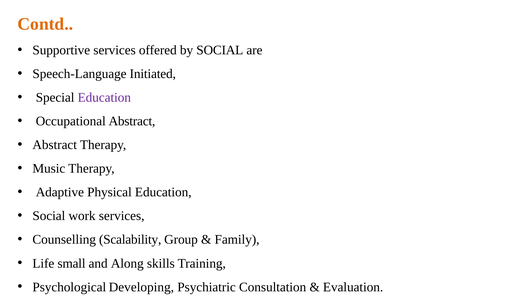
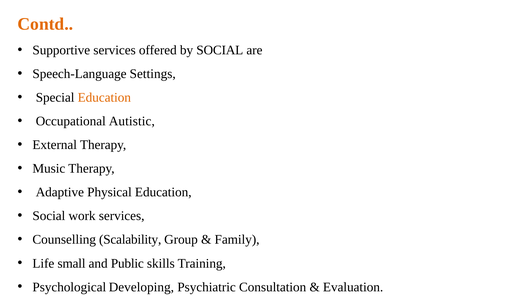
Initiated: Initiated -> Settings
Education at (104, 98) colour: purple -> orange
Occupational Abstract: Abstract -> Autistic
Abstract at (55, 145): Abstract -> External
Along: Along -> Public
